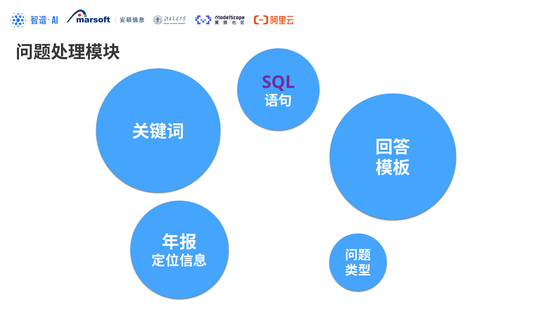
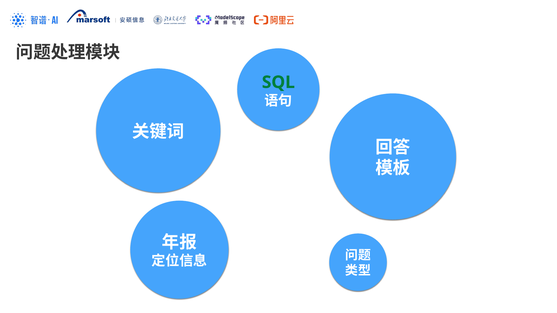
SQL colour: purple -> green
